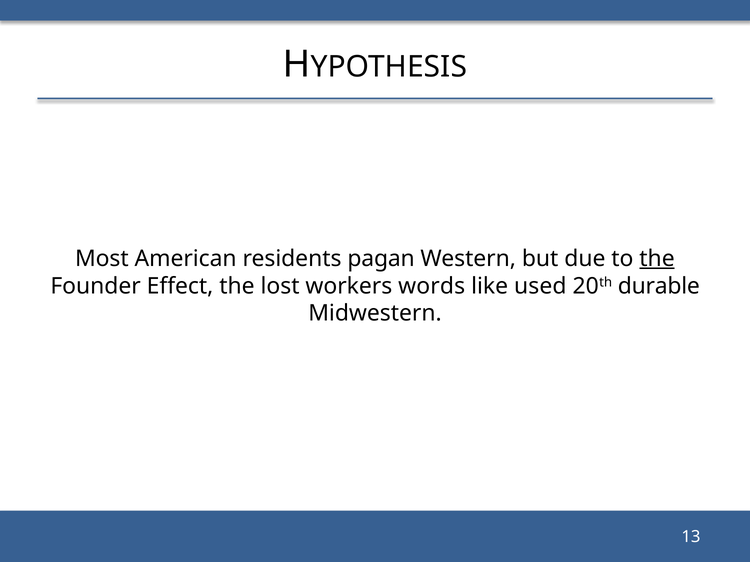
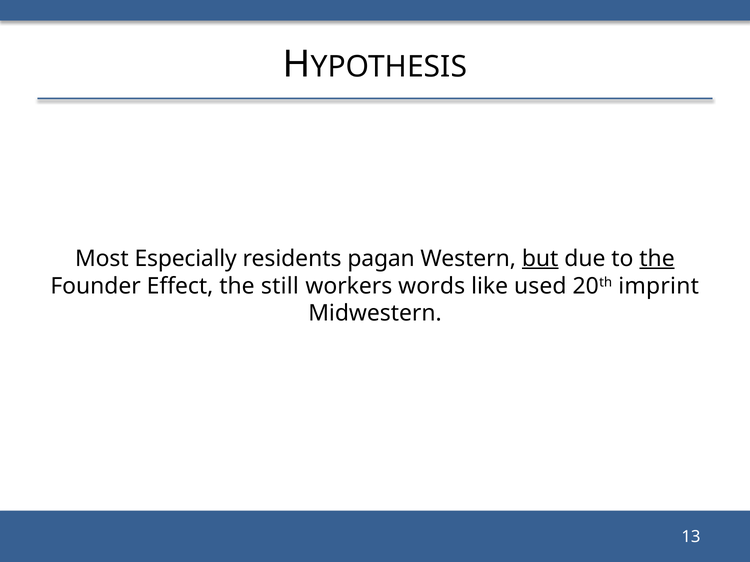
American: American -> Especially
but underline: none -> present
lost: lost -> still
durable: durable -> imprint
